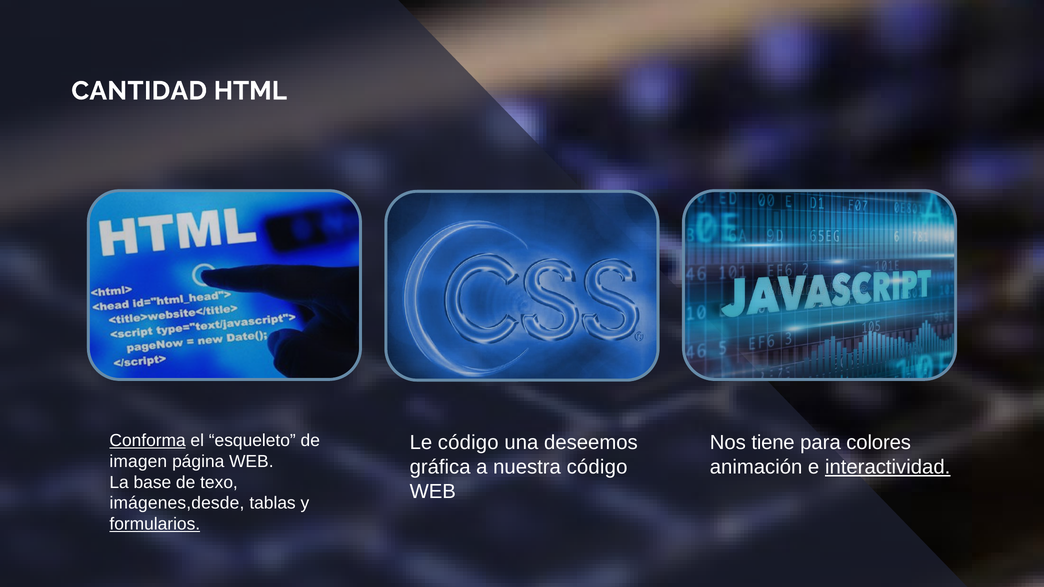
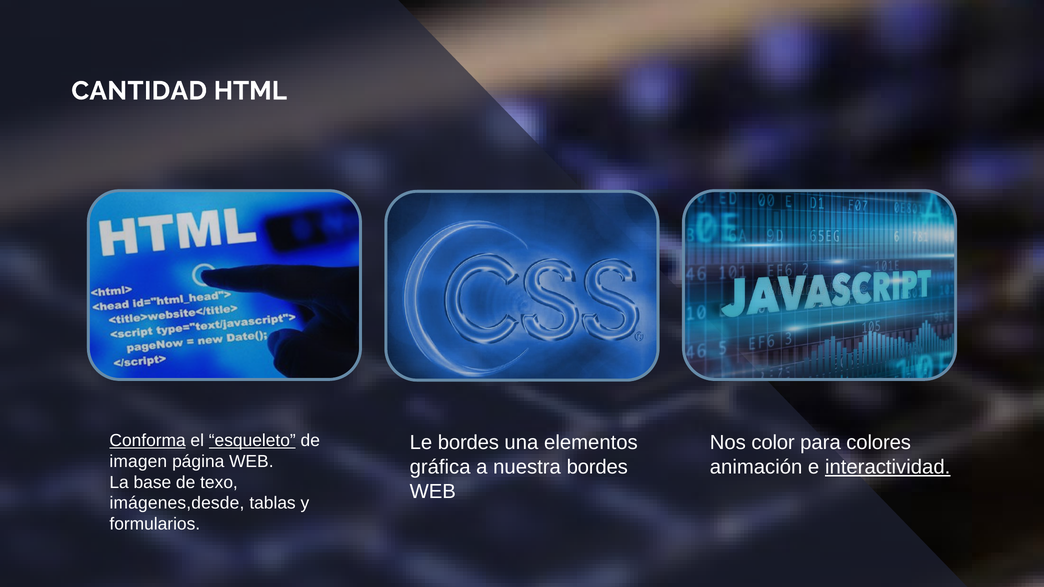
esqueleto underline: none -> present
Le código: código -> bordes
deseemos: deseemos -> elementos
tiene: tiene -> color
nuestra código: código -> bordes
formularios underline: present -> none
